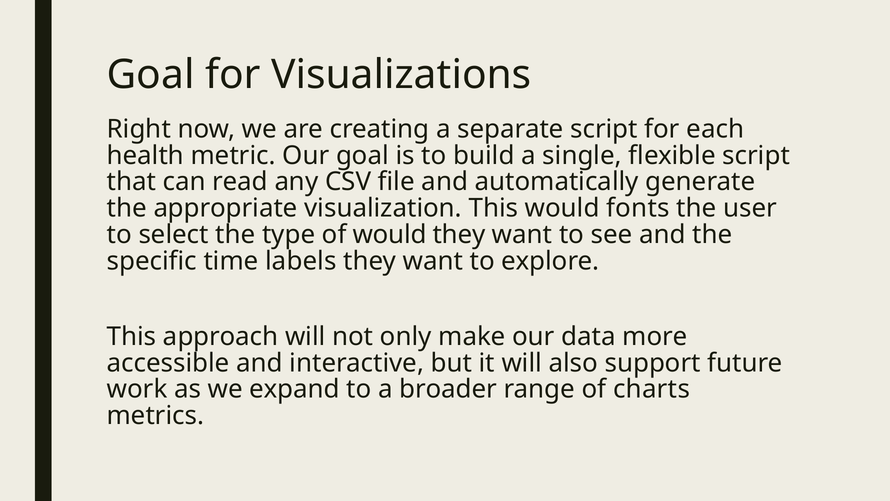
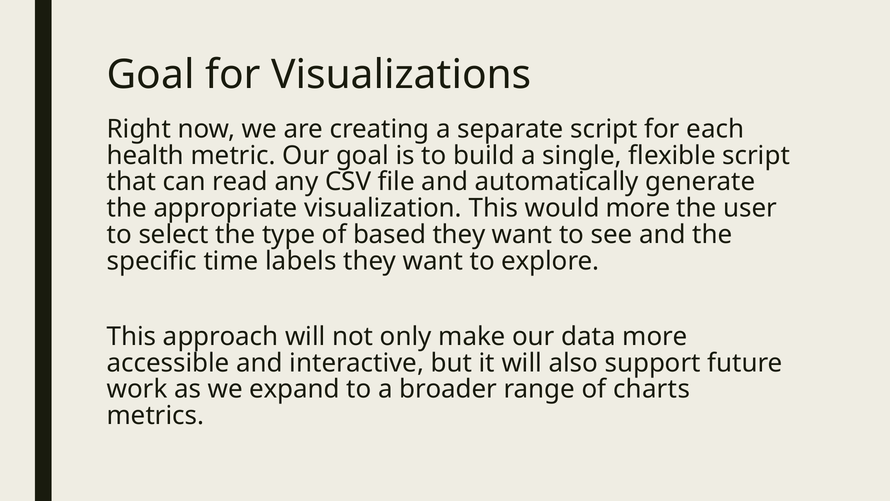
would fonts: fonts -> more
of would: would -> based
